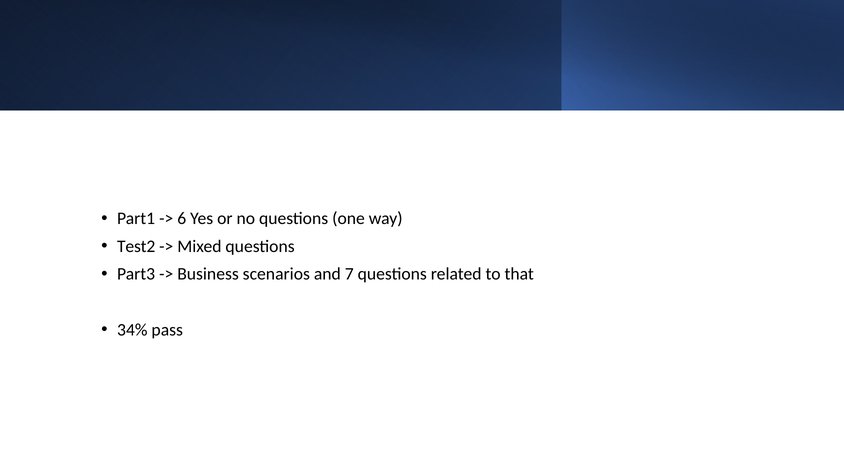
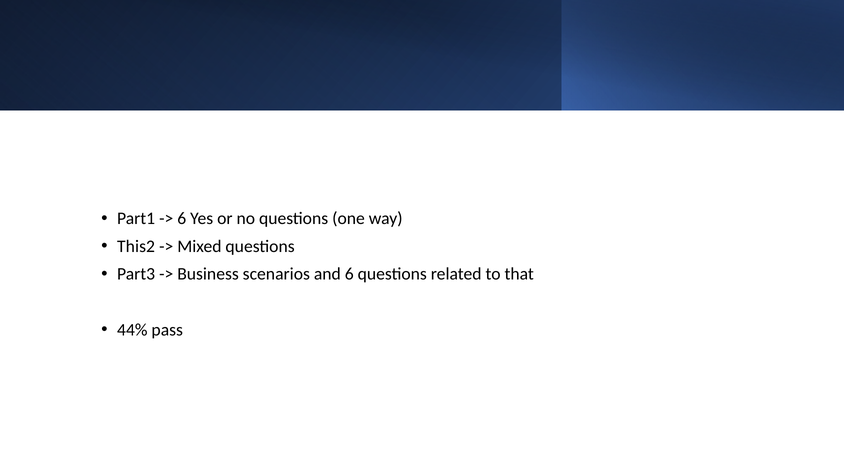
Test2: Test2 -> This2
and 7: 7 -> 6
34%: 34% -> 44%
